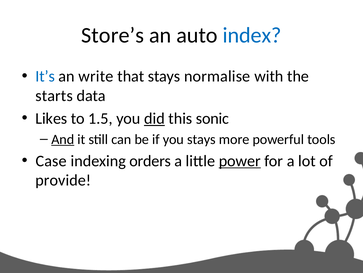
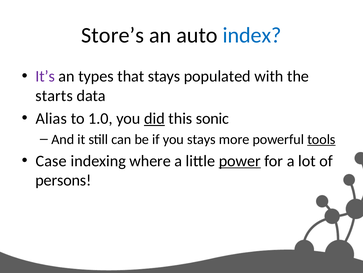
It’s colour: blue -> purple
write: write -> types
normalise: normalise -> populated
Likes: Likes -> Alias
1.5: 1.5 -> 1.0
And underline: present -> none
tools underline: none -> present
orders: orders -> where
provide: provide -> persons
